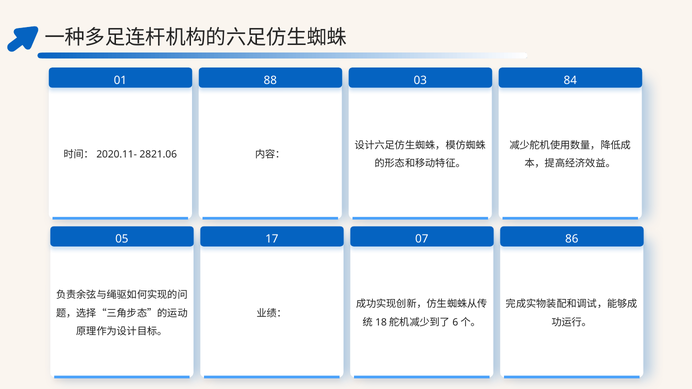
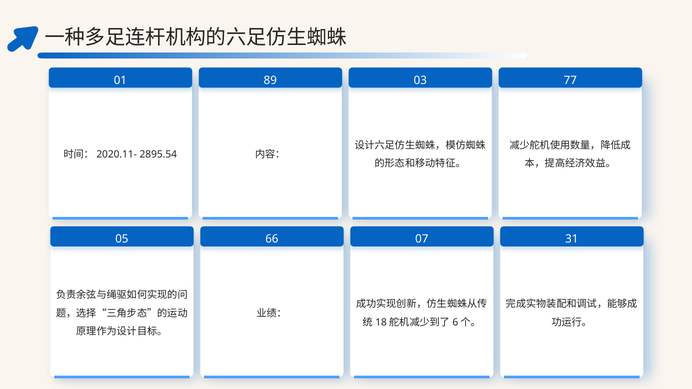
88: 88 -> 89
84: 84 -> 77
2821.06: 2821.06 -> 2895.54
17: 17 -> 66
86: 86 -> 31
